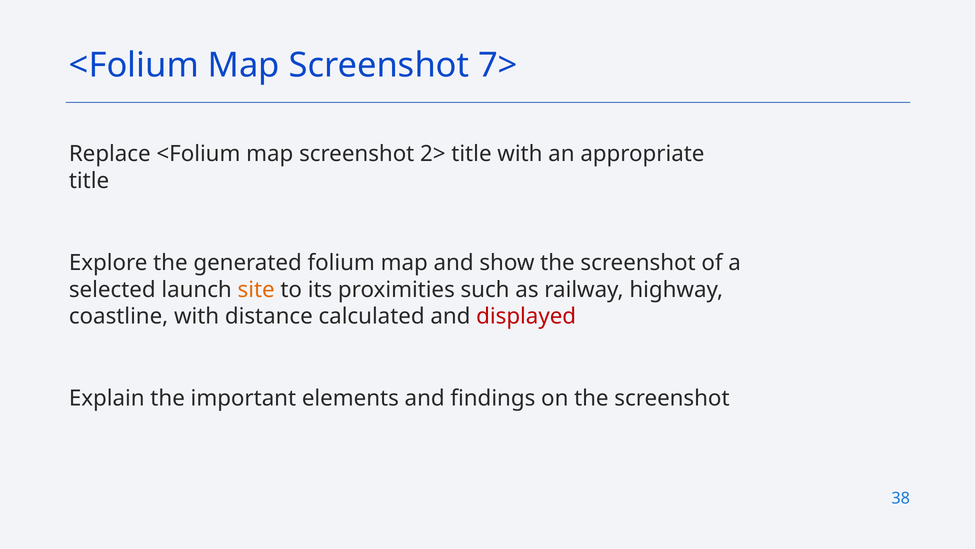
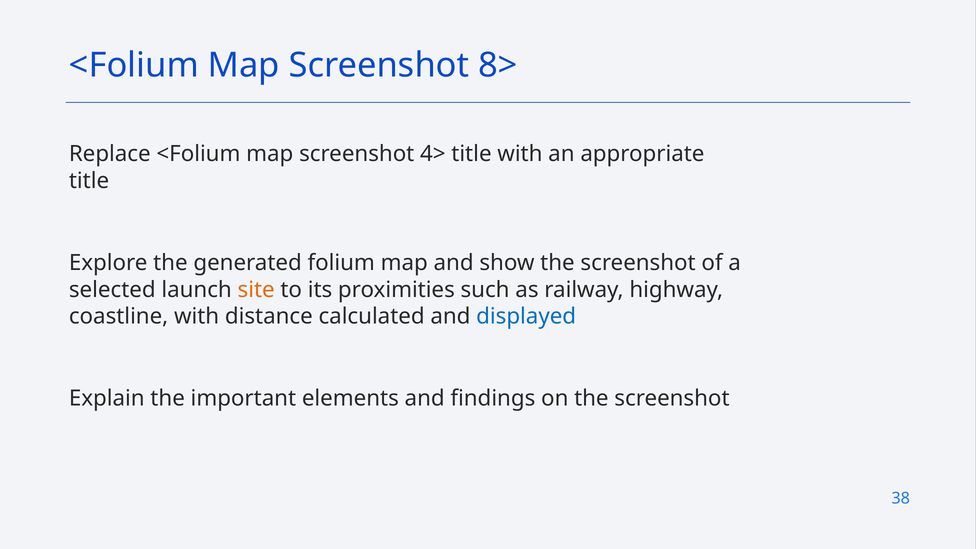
7>: 7> -> 8>
2>: 2> -> 4>
displayed colour: red -> blue
